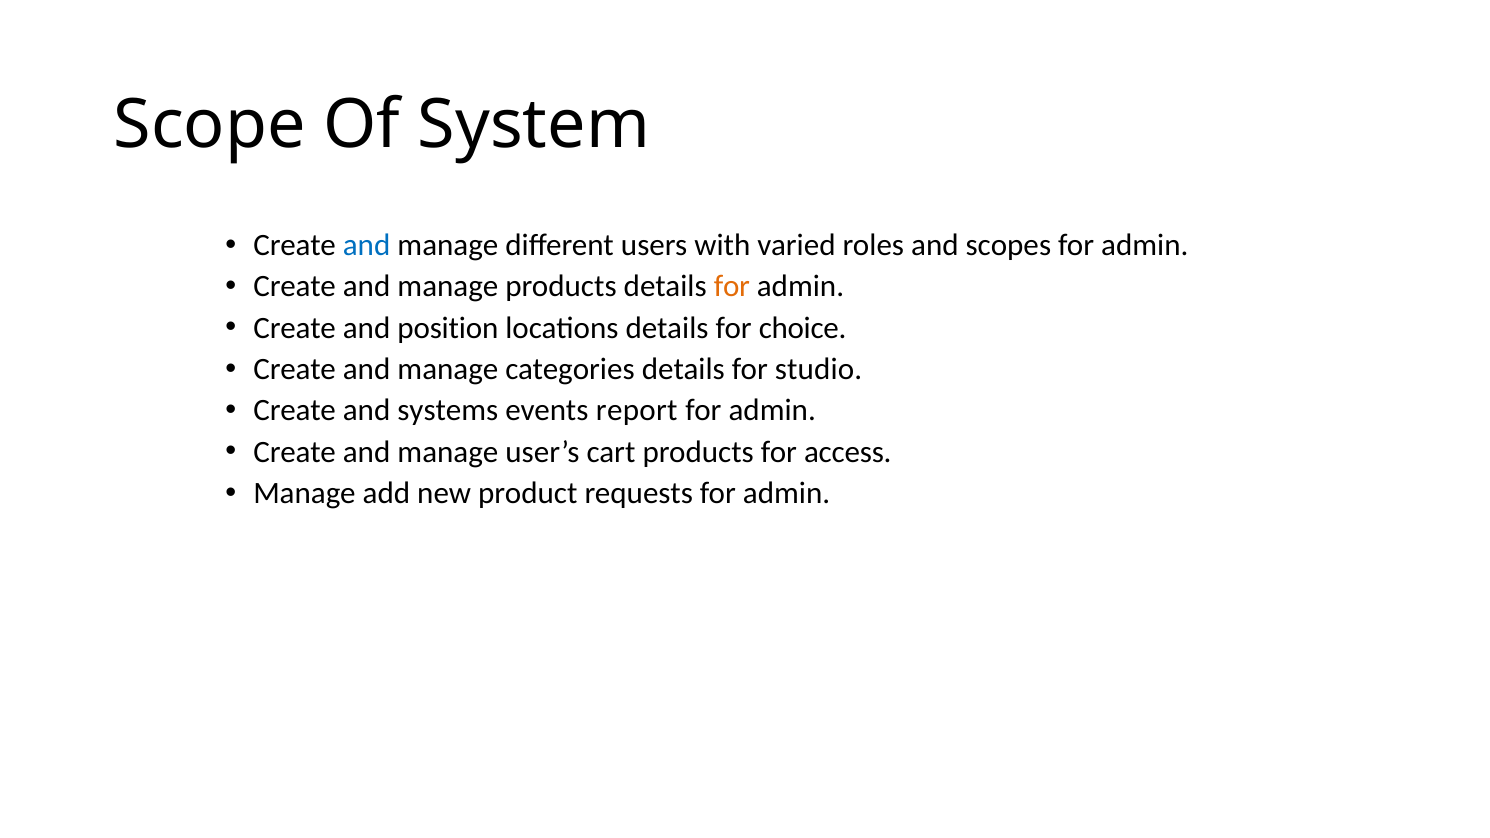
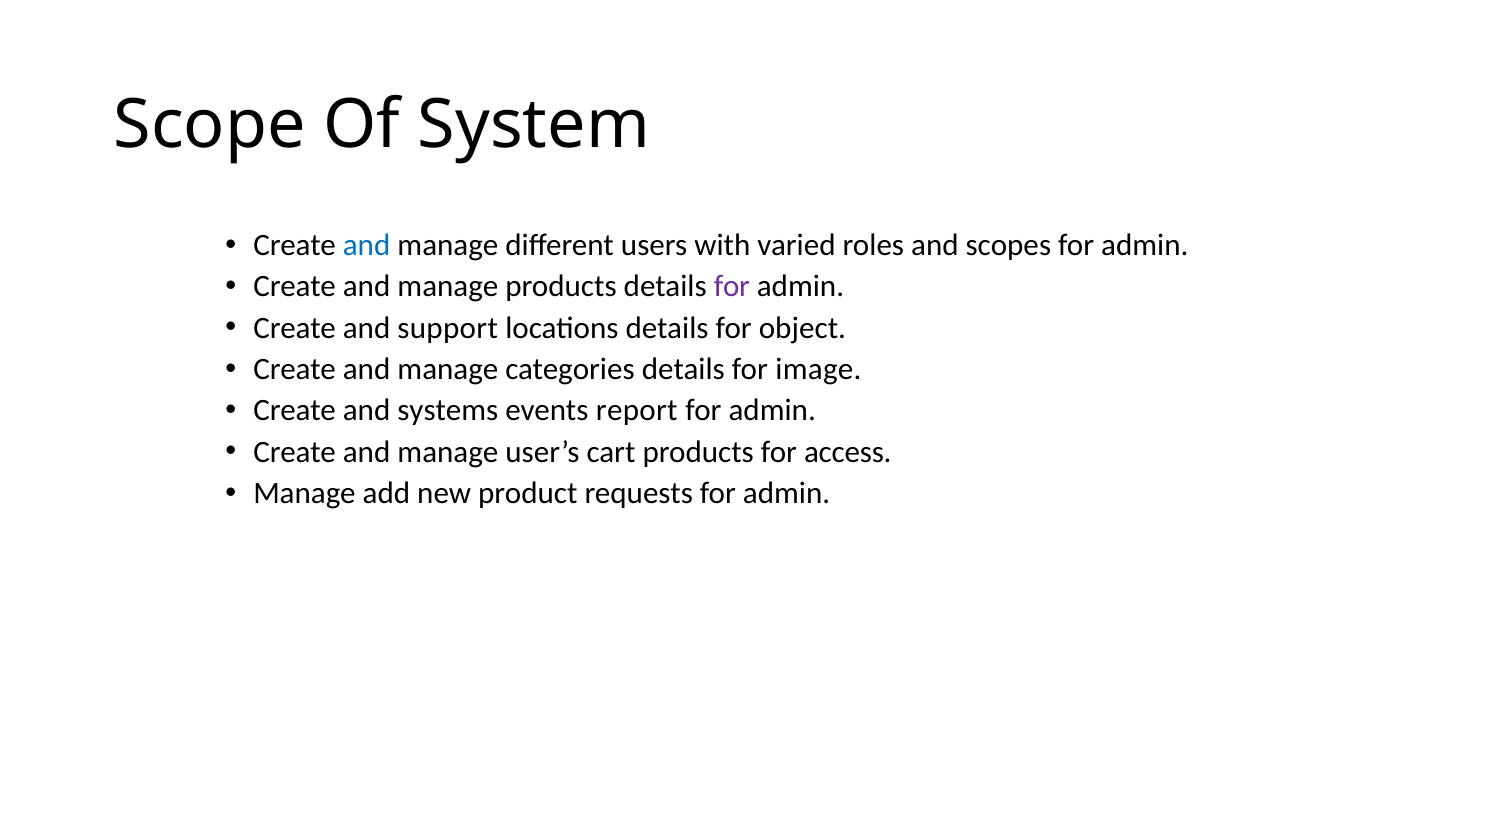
for at (732, 287) colour: orange -> purple
position: position -> support
choice: choice -> object
studio: studio -> image
